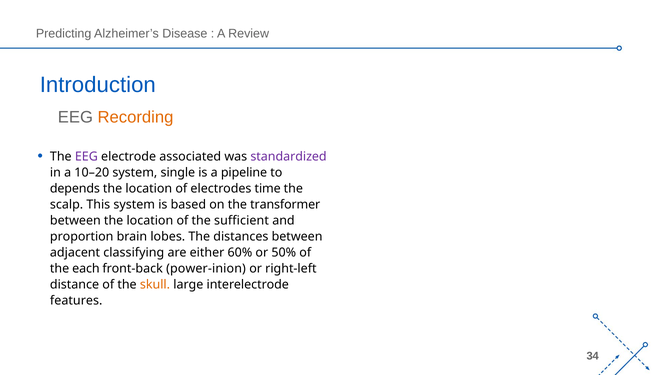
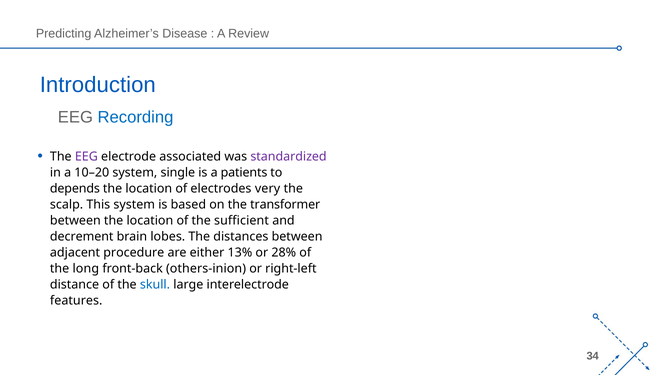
Recording colour: orange -> blue
pipeline: pipeline -> patients
time: time -> very
proportion: proportion -> decrement
classifying: classifying -> procedure
60%: 60% -> 13%
50%: 50% -> 28%
each: each -> long
power-inion: power-inion -> others-inion
skull colour: orange -> blue
